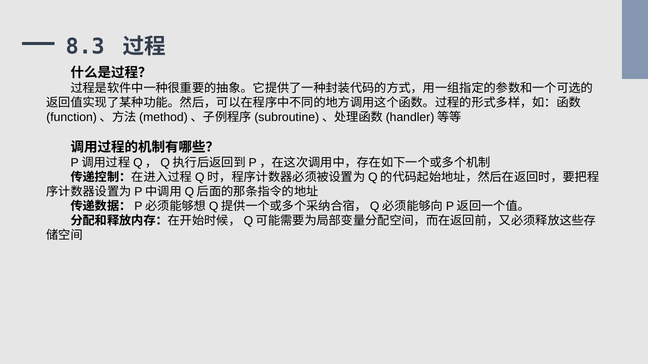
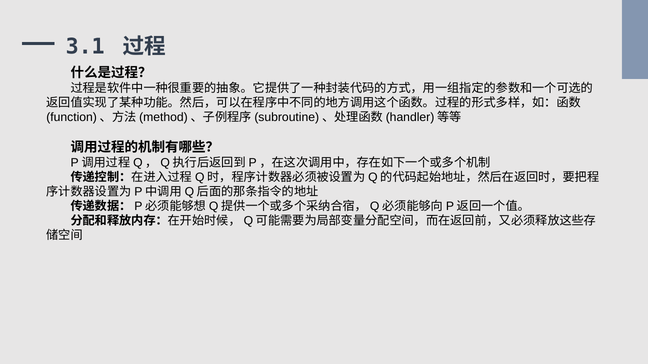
8.3: 8.3 -> 3.1
